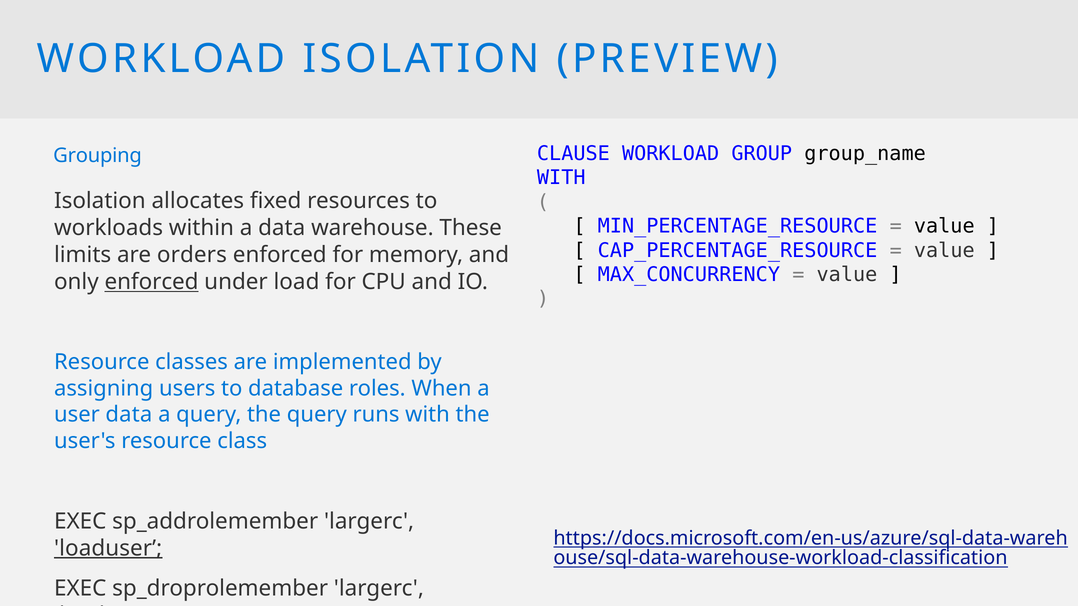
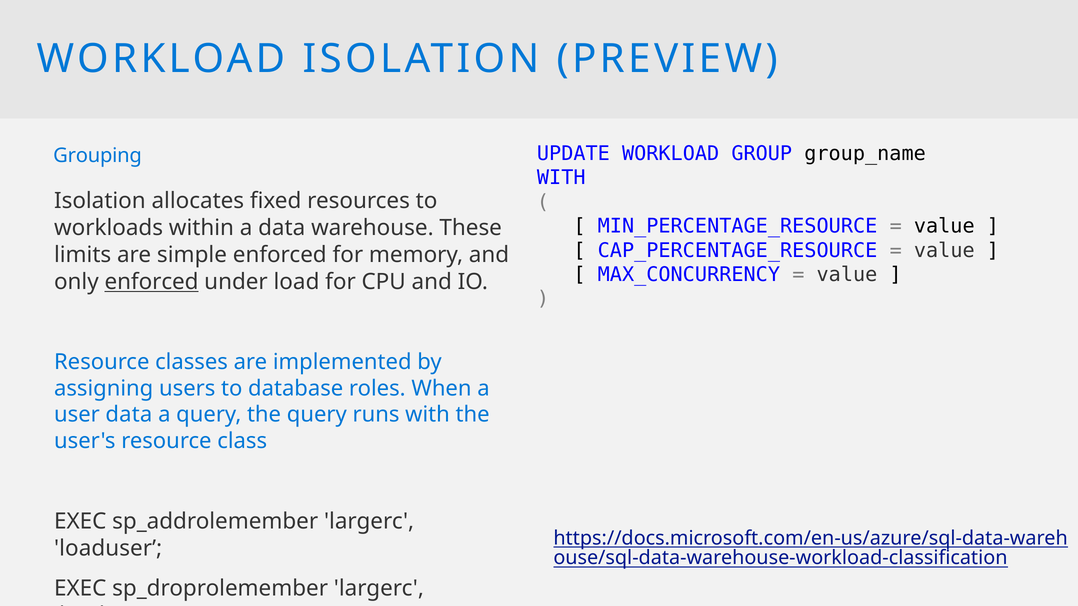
CLAUSE: CLAUSE -> UPDATE
orders: orders -> simple
loaduser at (108, 548) underline: present -> none
